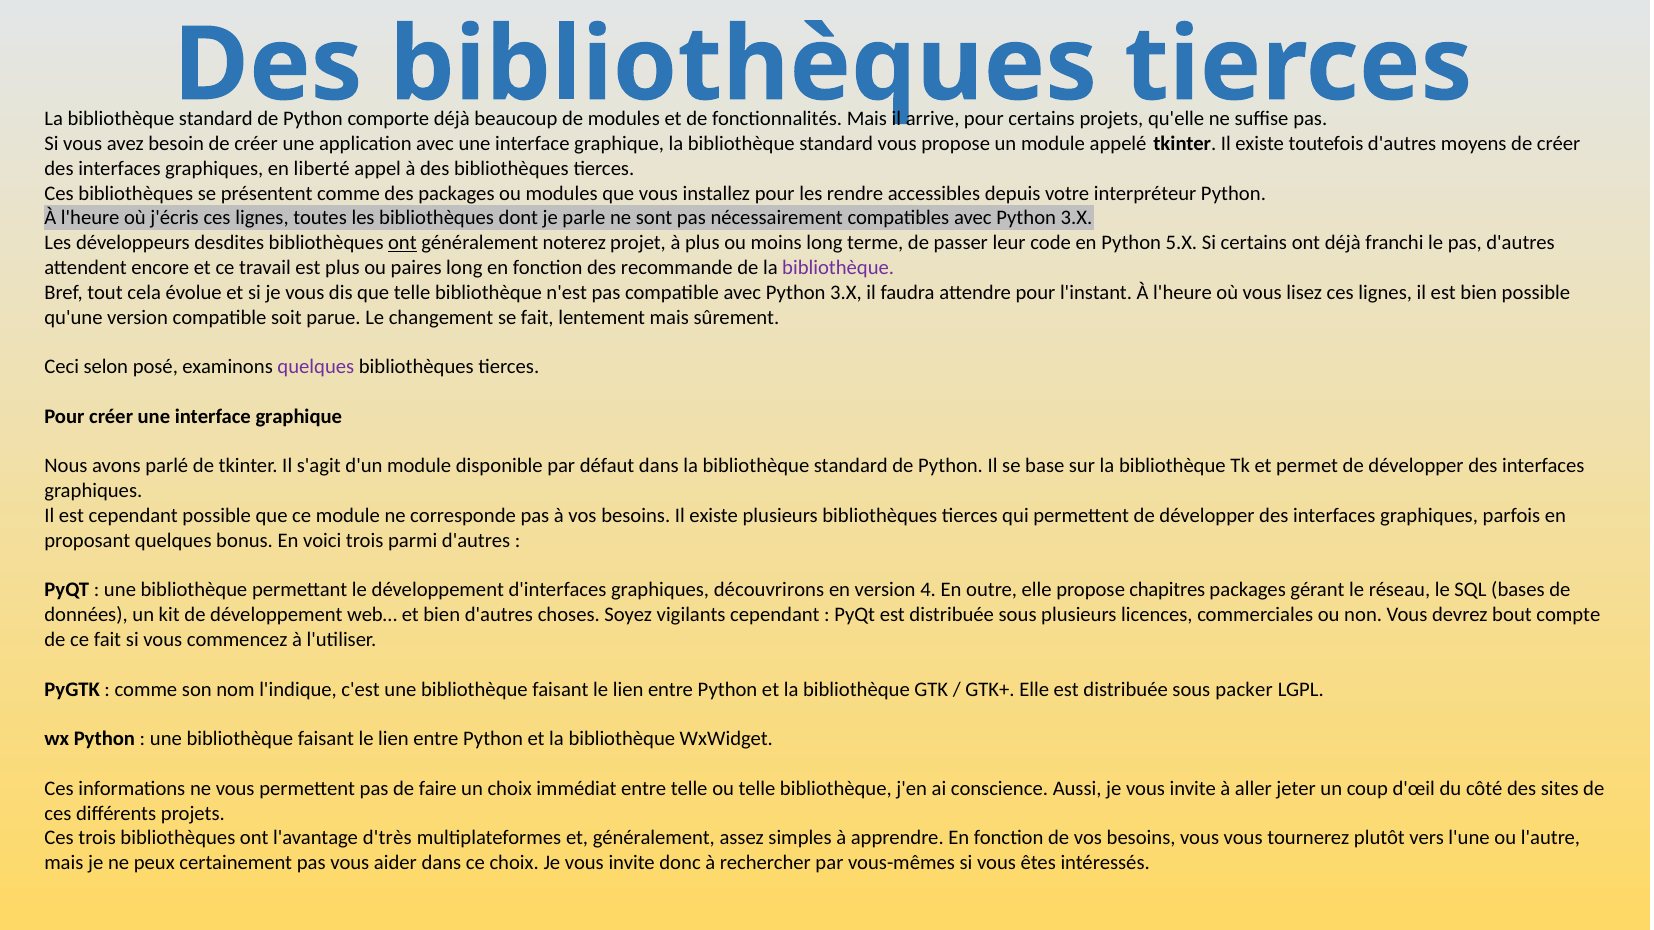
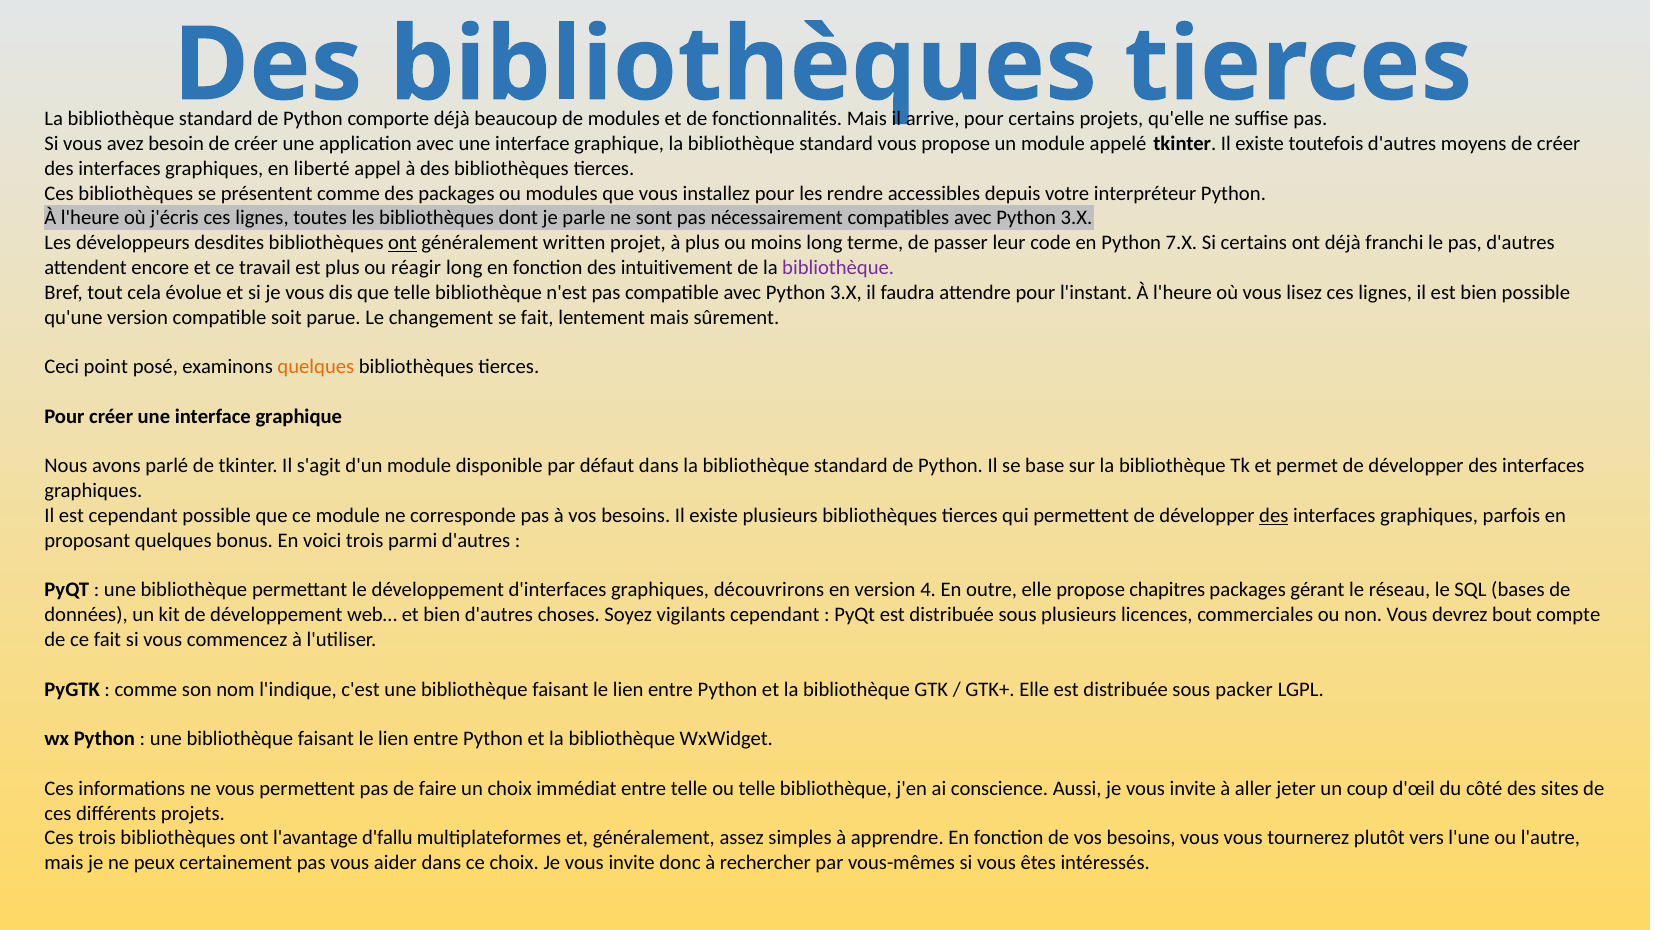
noterez: noterez -> written
5.X: 5.X -> 7.X
paires: paires -> réagir
recommande: recommande -> intuitivement
selon: selon -> point
quelques at (316, 367) colour: purple -> orange
des at (1274, 516) underline: none -> present
d'très: d'très -> d'fallu
